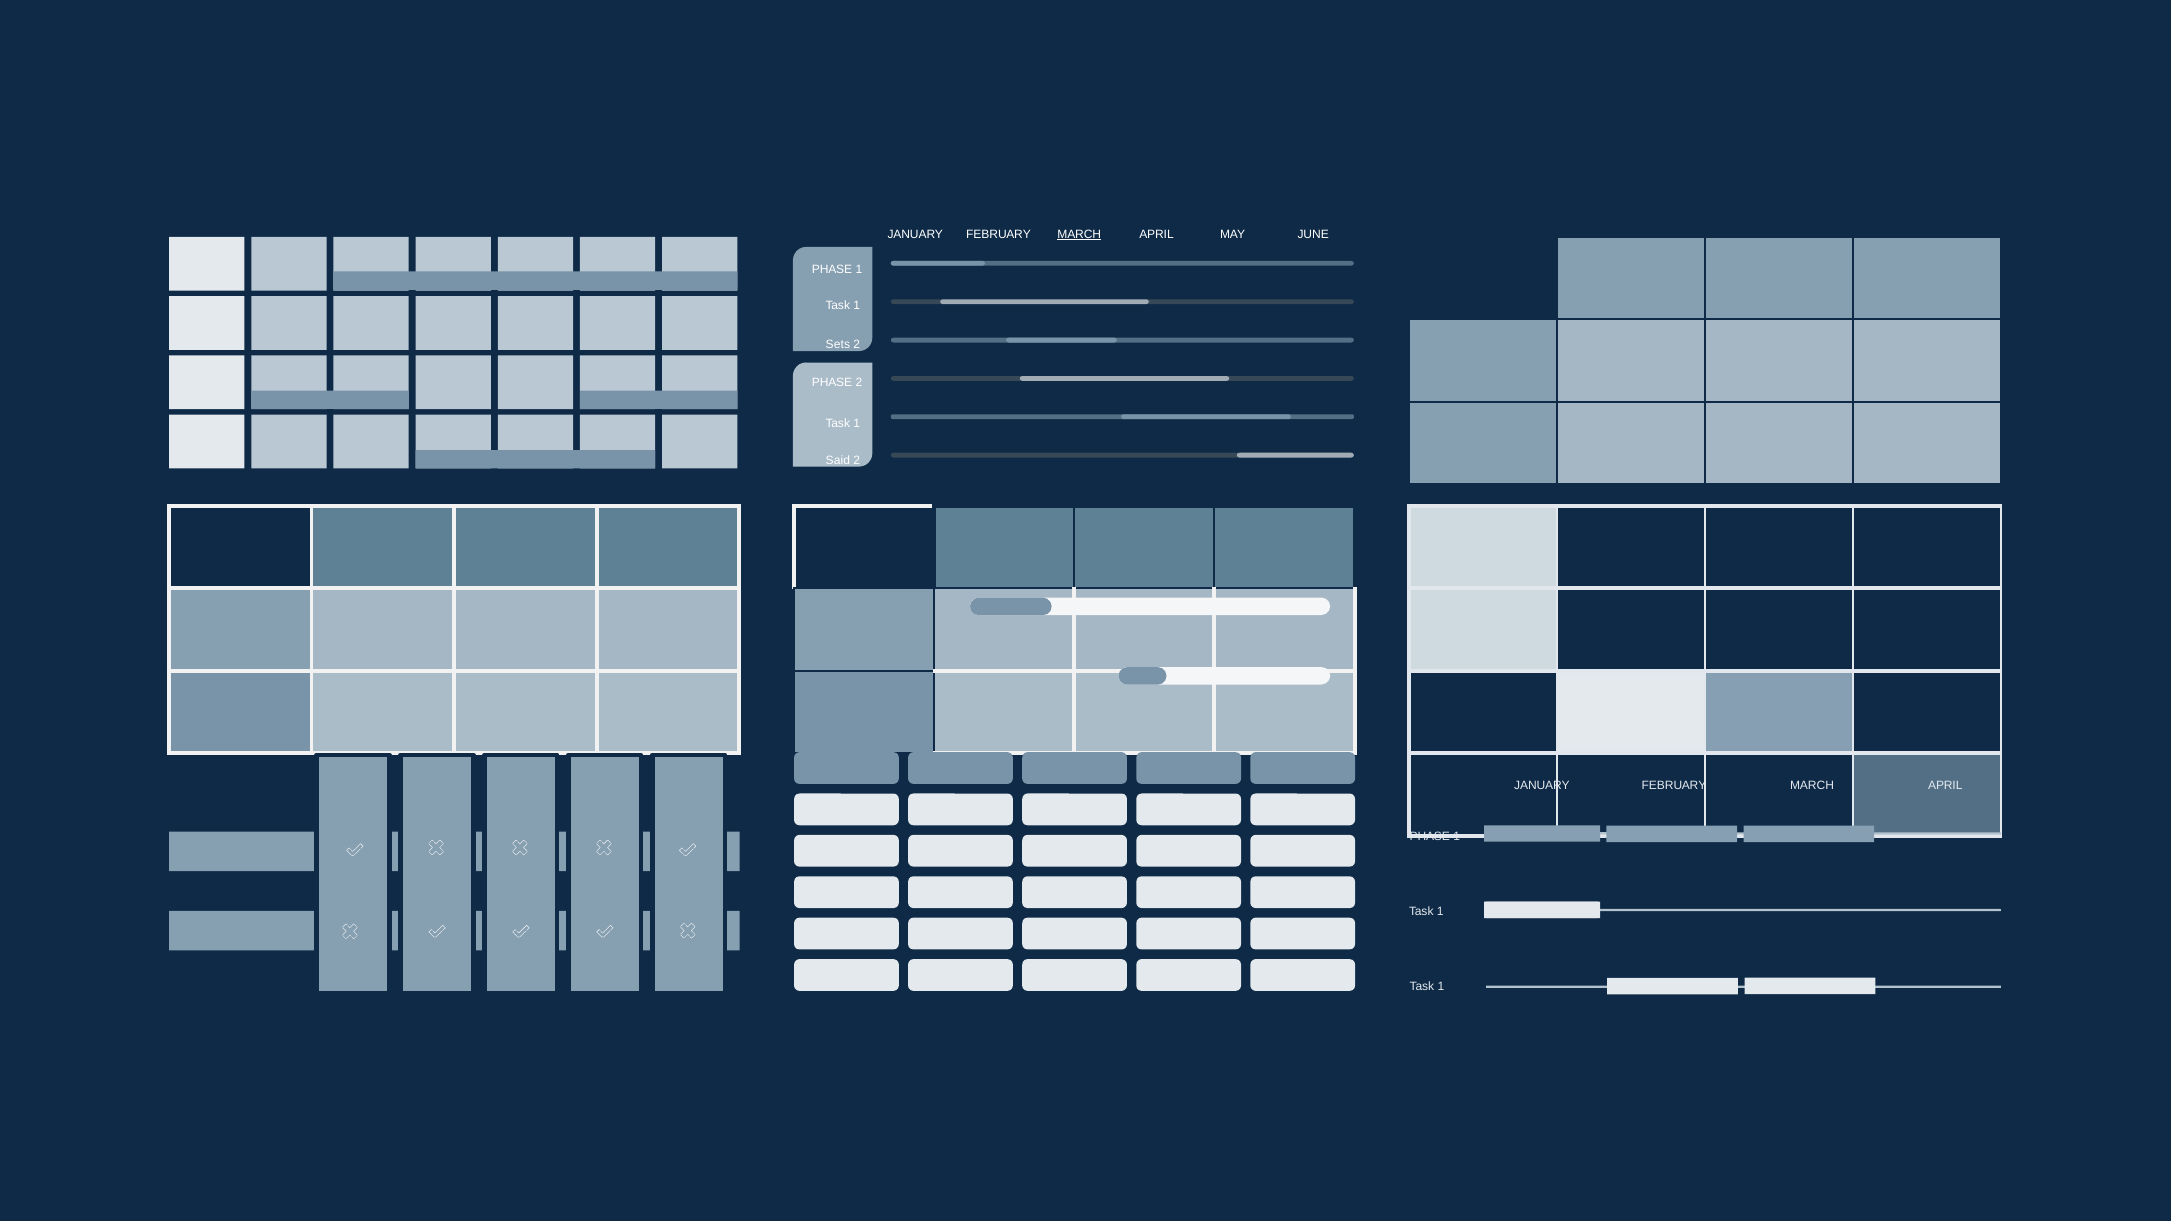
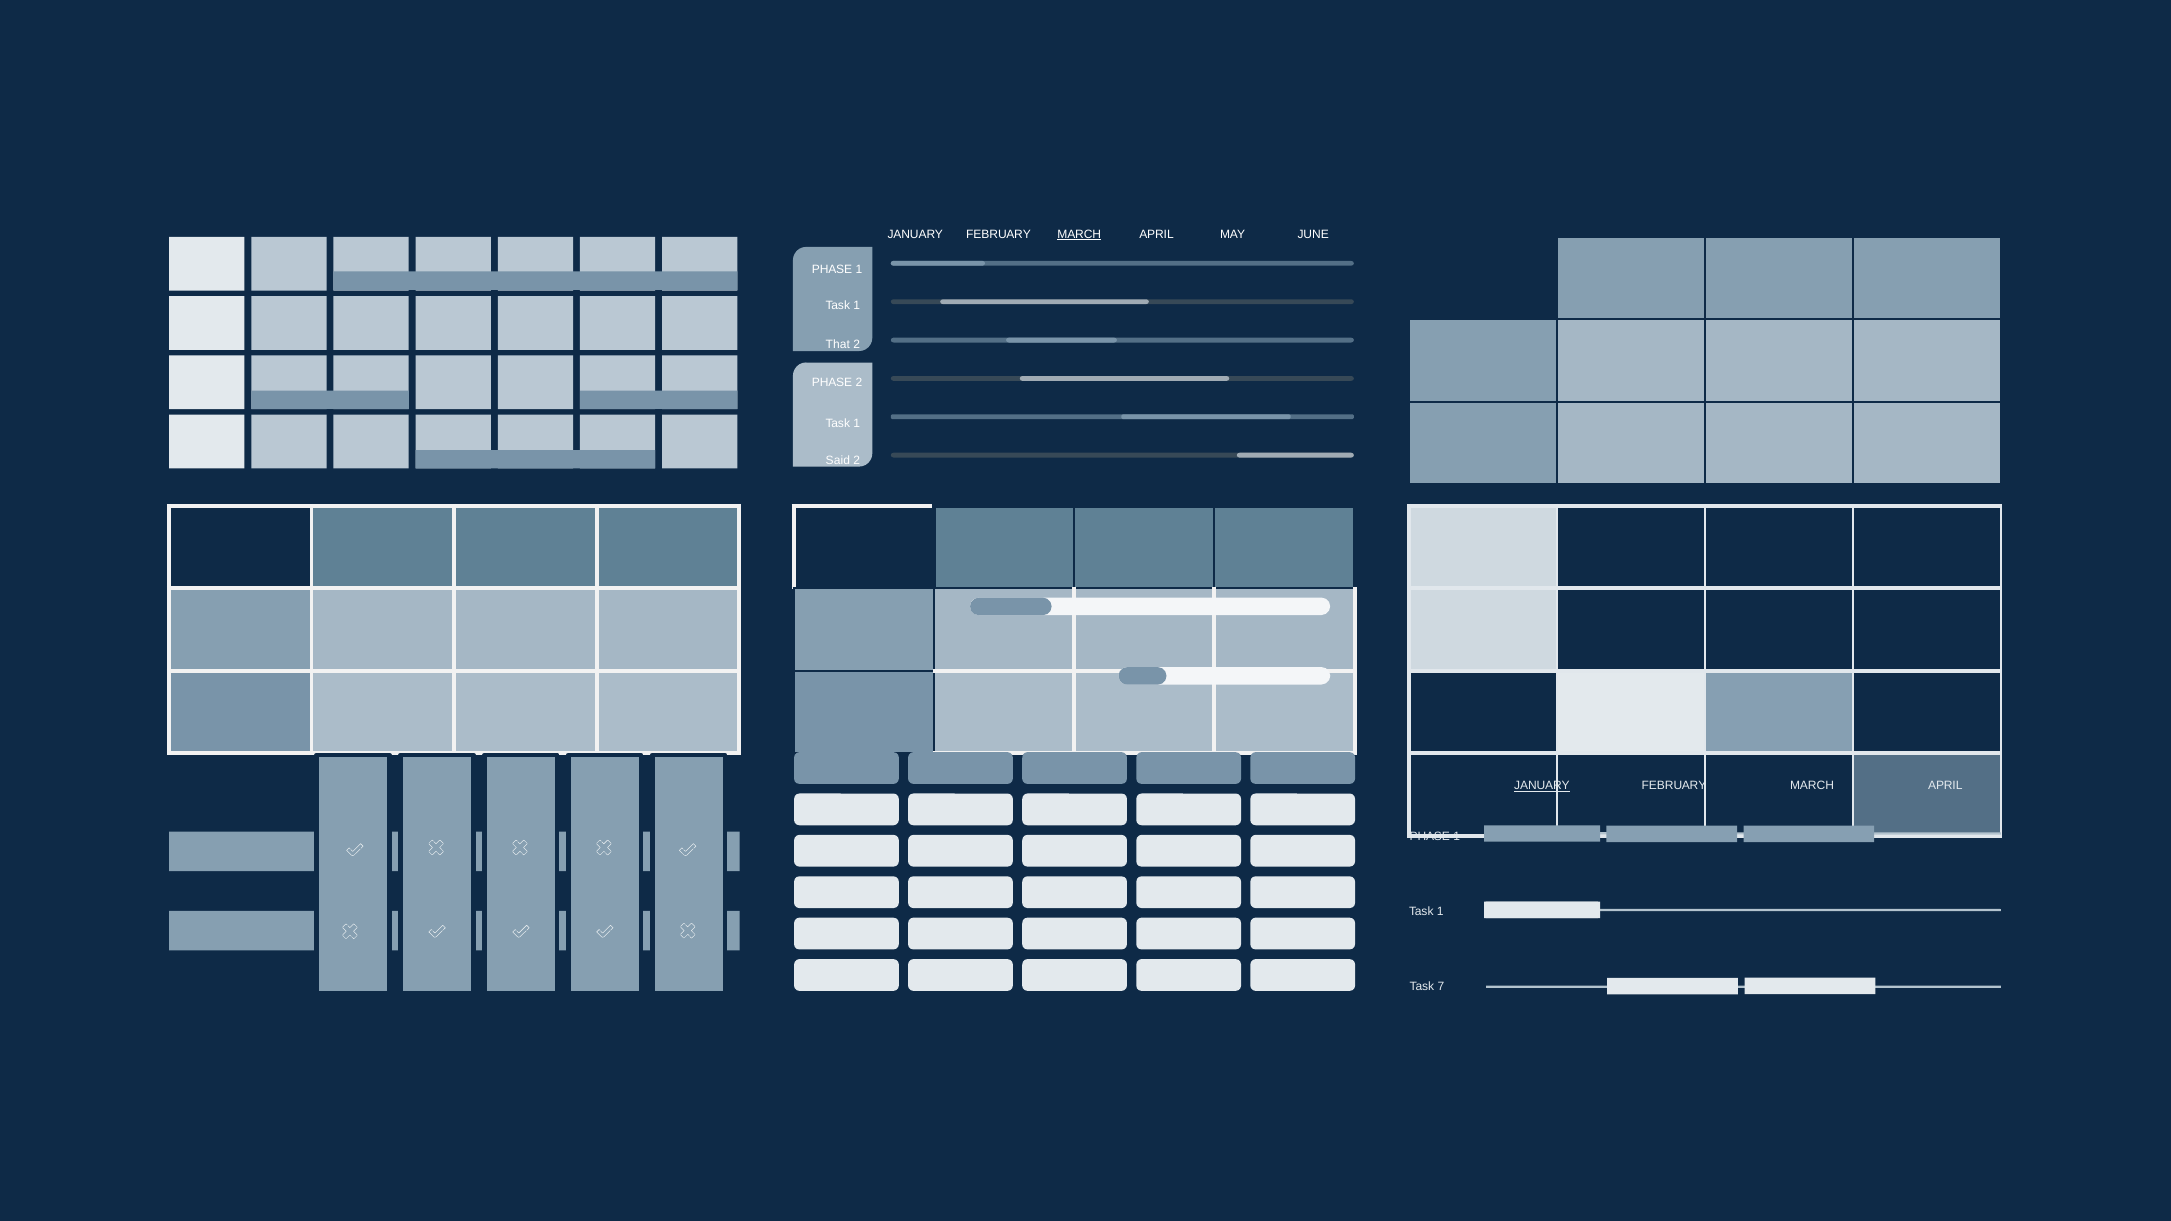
Sets: Sets -> That
JANUARY at (1542, 786) underline: none -> present
1 at (1441, 987): 1 -> 7
